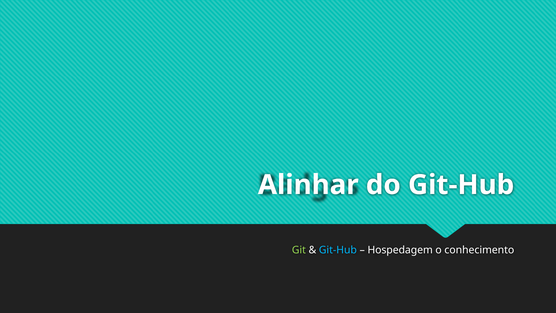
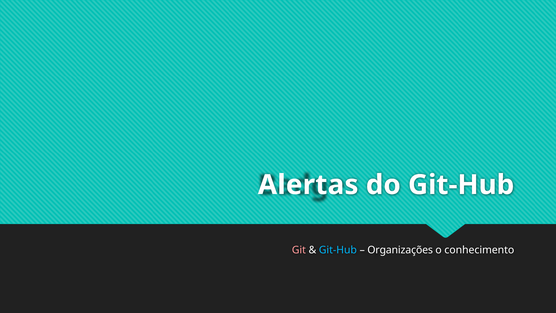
Alinhar: Alinhar -> Alertas
Git colour: light green -> pink
Hospedagem: Hospedagem -> Organizações
